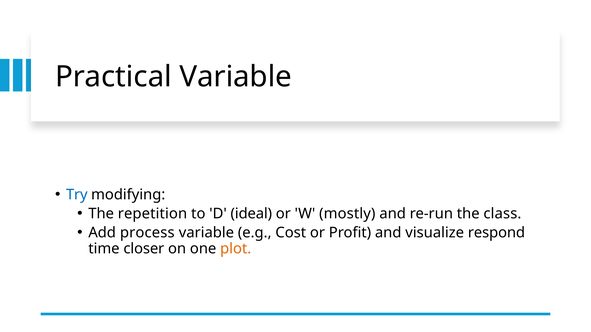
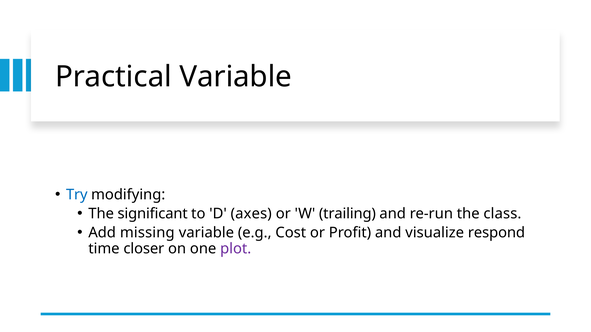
repetition: repetition -> significant
ideal: ideal -> axes
mostly: mostly -> trailing
process: process -> missing
plot colour: orange -> purple
